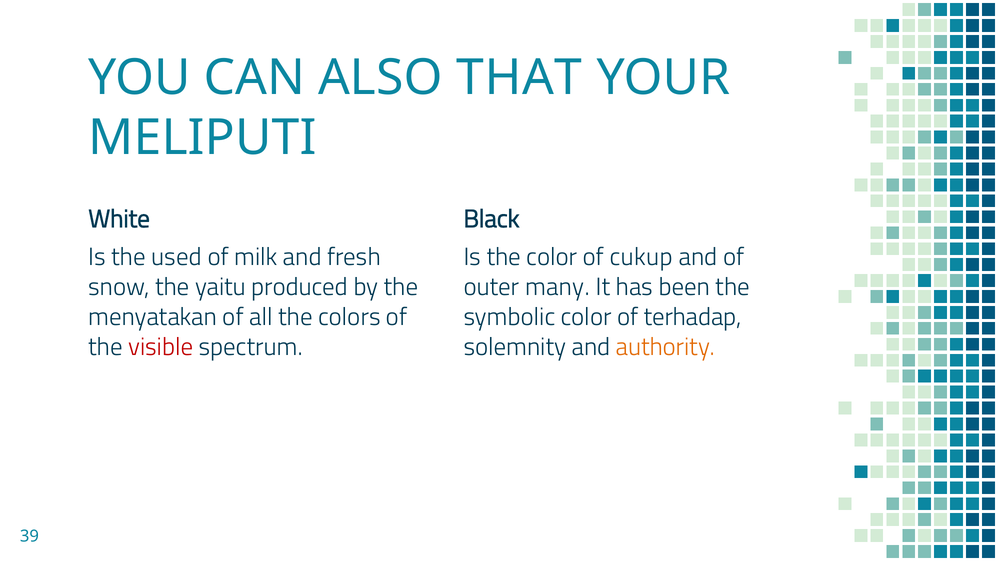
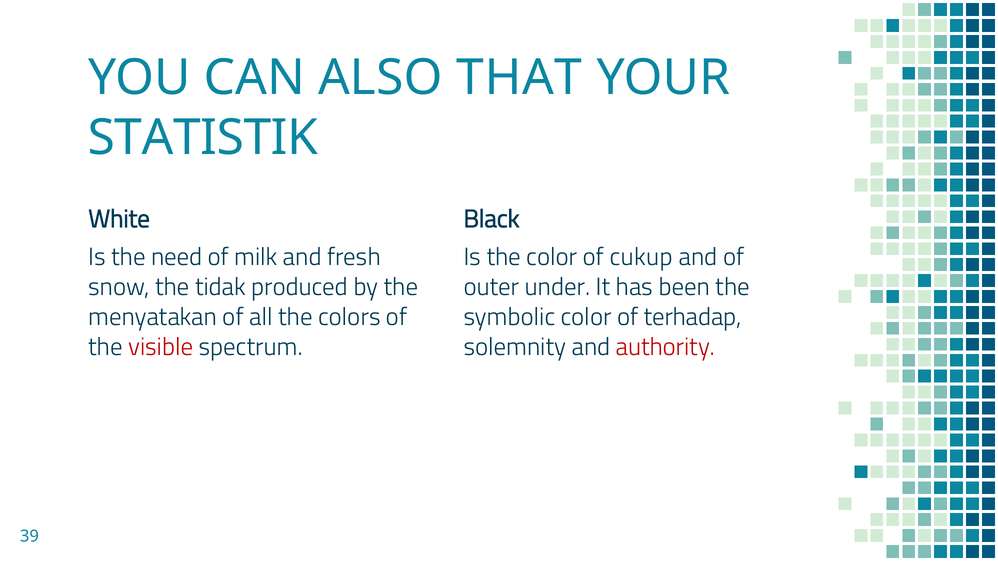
MELIPUTI: MELIPUTI -> STATISTIK
used: used -> need
yaitu: yaitu -> tidak
many: many -> under
authority colour: orange -> red
